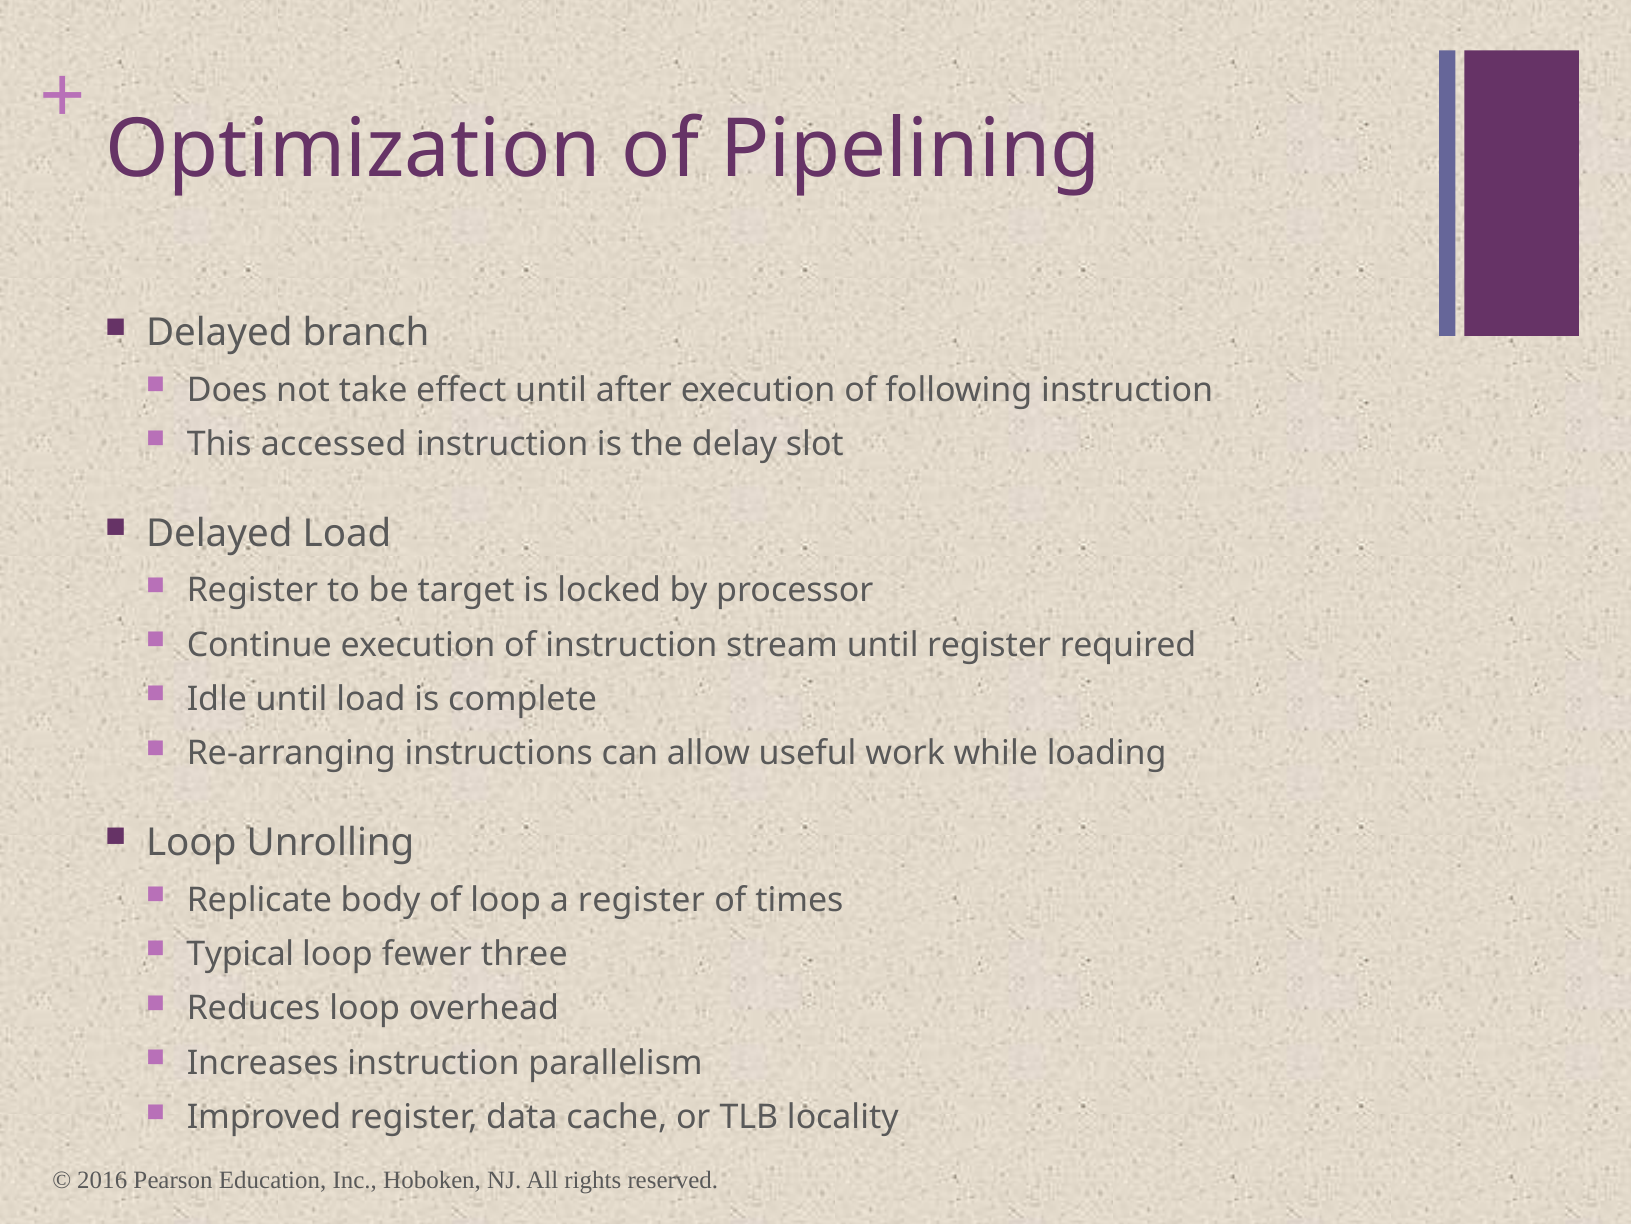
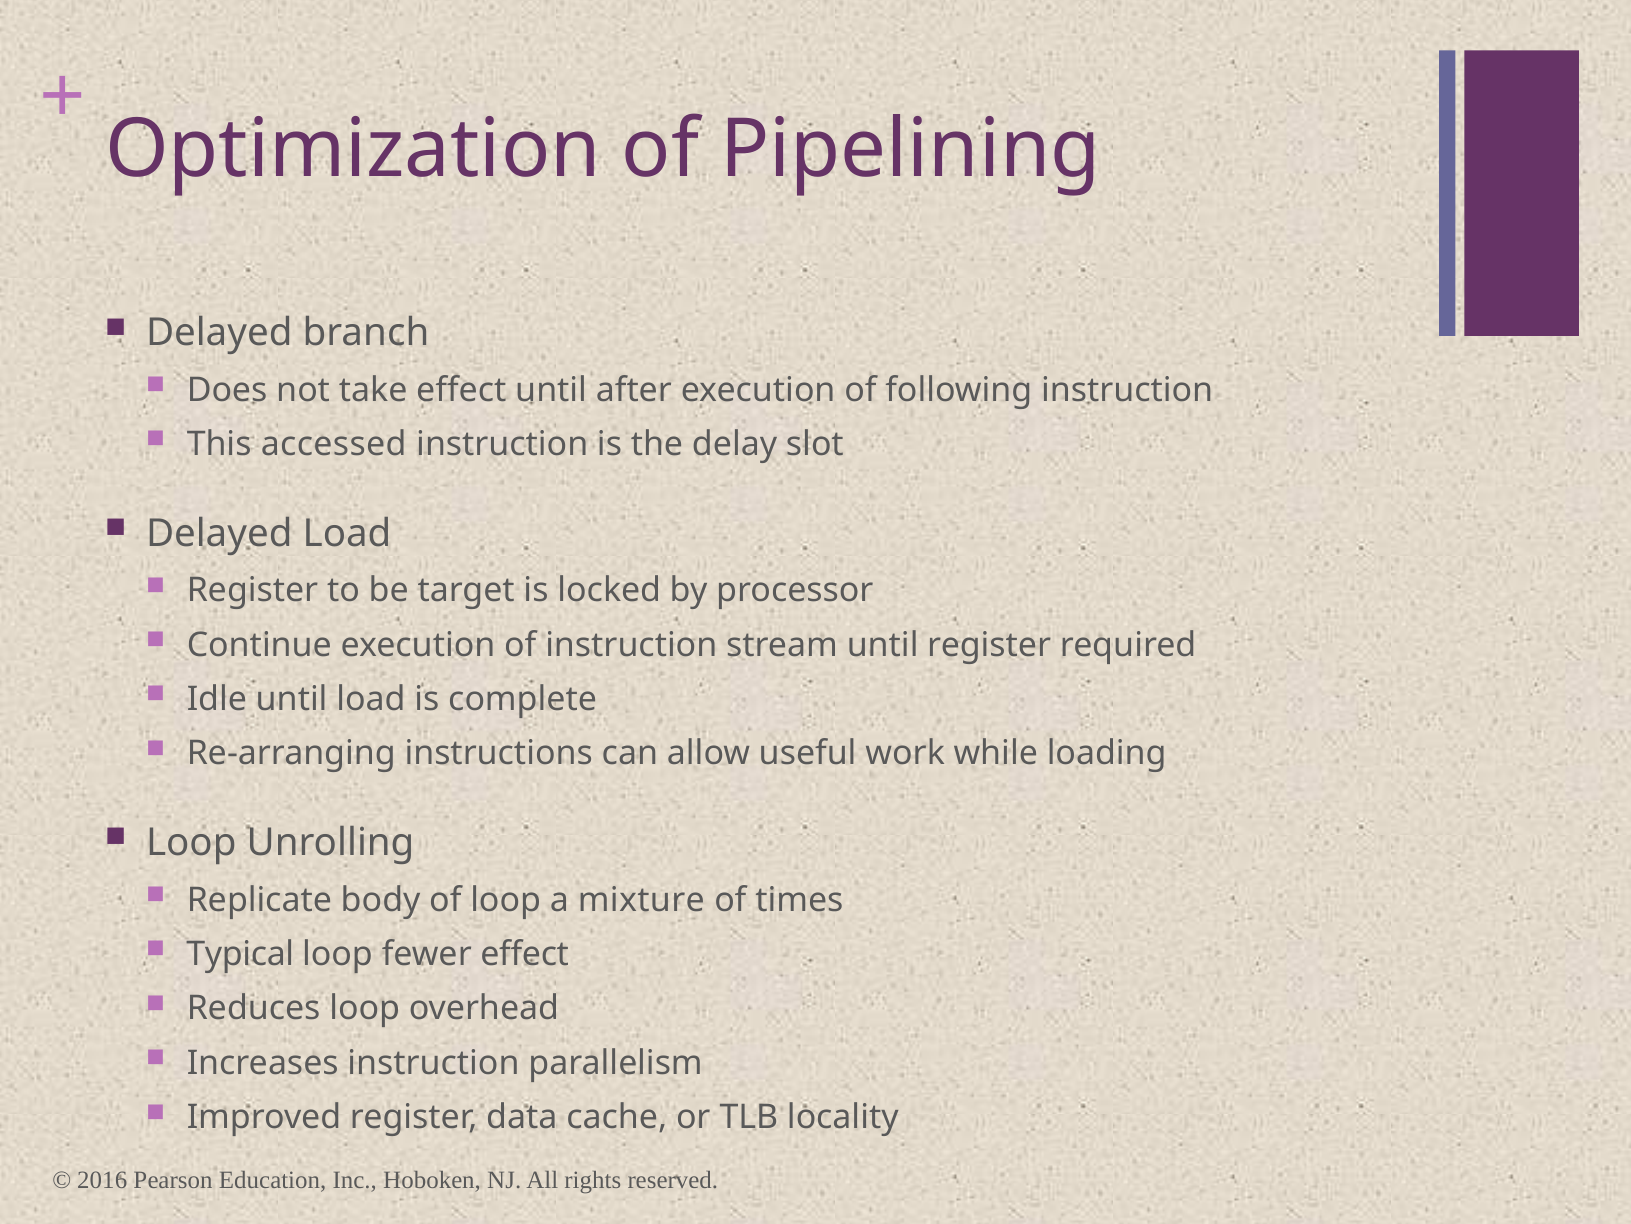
a register: register -> mixture
fewer three: three -> effect
